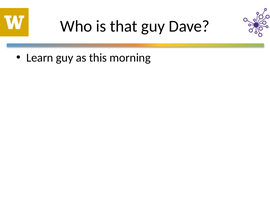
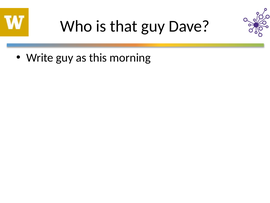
Learn: Learn -> Write
